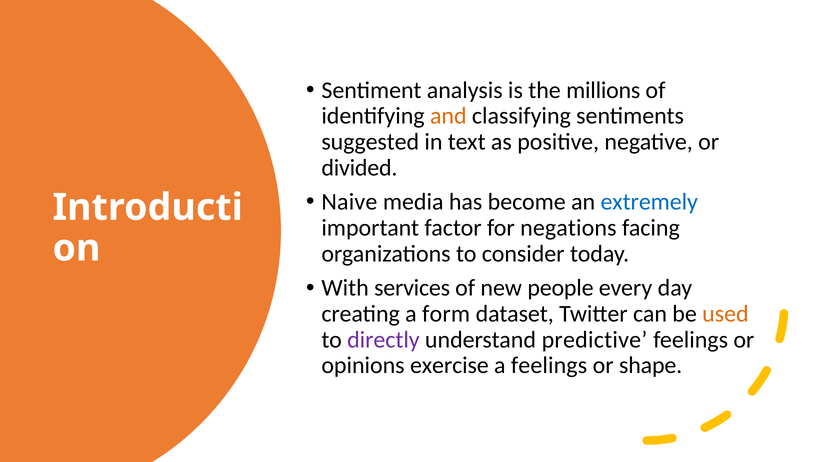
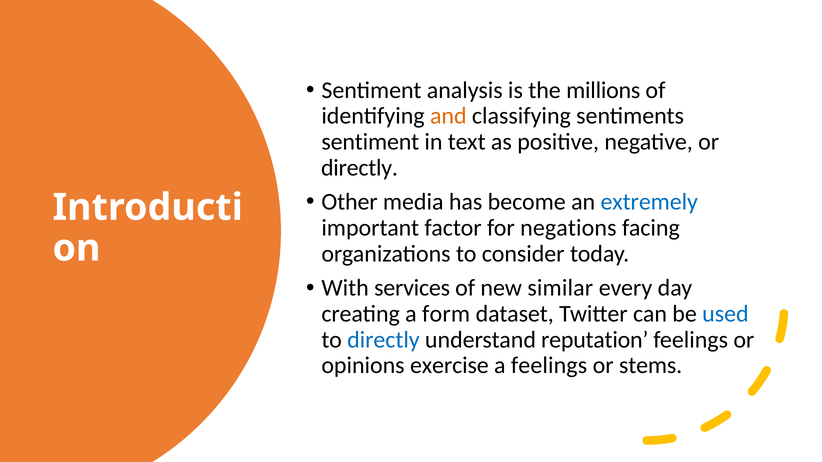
suggested at (370, 142): suggested -> sentiment
divided at (359, 168): divided -> directly
Naive: Naive -> Other
people: people -> similar
used colour: orange -> blue
directly at (383, 340) colour: purple -> blue
predictive: predictive -> reputation
shape: shape -> stems
